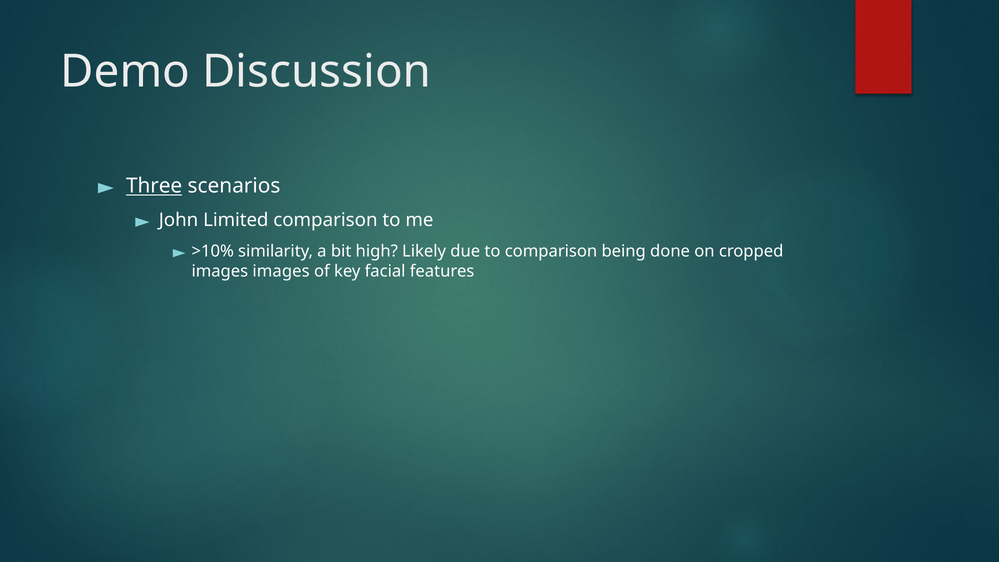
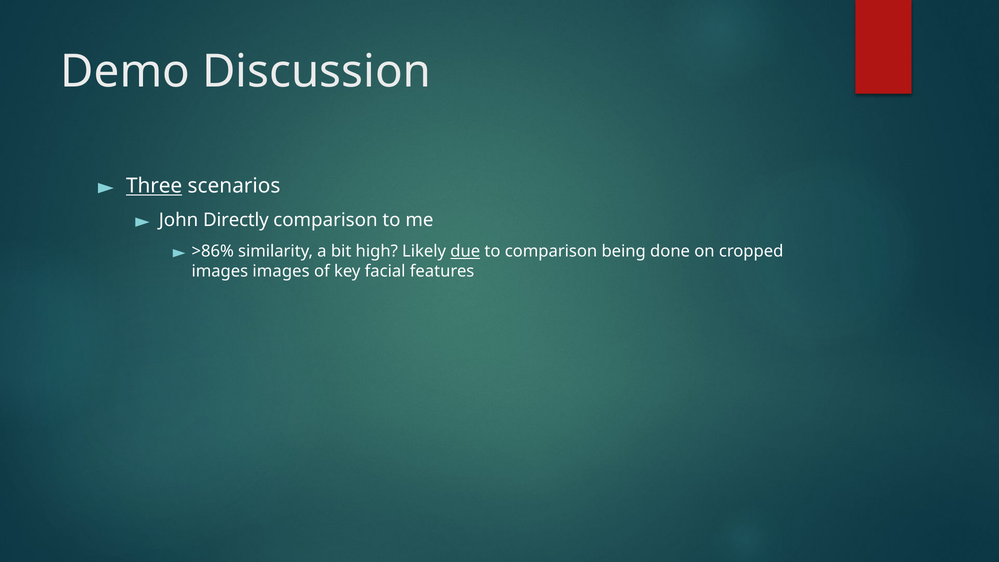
Limited: Limited -> Directly
>10%: >10% -> >86%
due underline: none -> present
